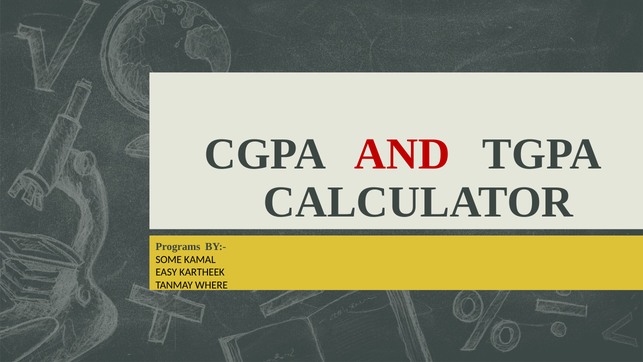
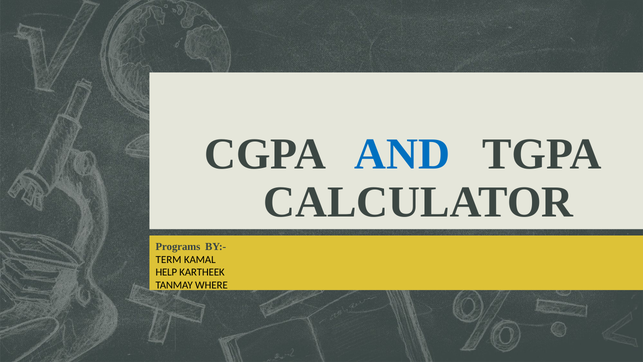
AND colour: red -> blue
SOME: SOME -> TERM
EASY: EASY -> HELP
